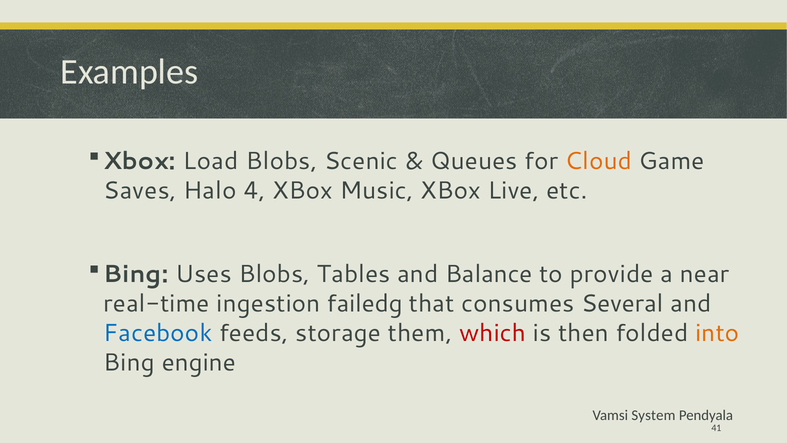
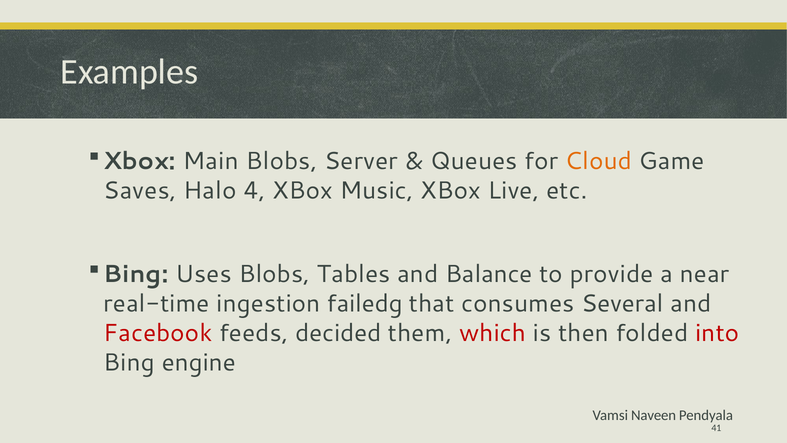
Load: Load -> Main
Scenic: Scenic -> Server
Facebook colour: blue -> red
storage: storage -> decided
into colour: orange -> red
System: System -> Naveen
